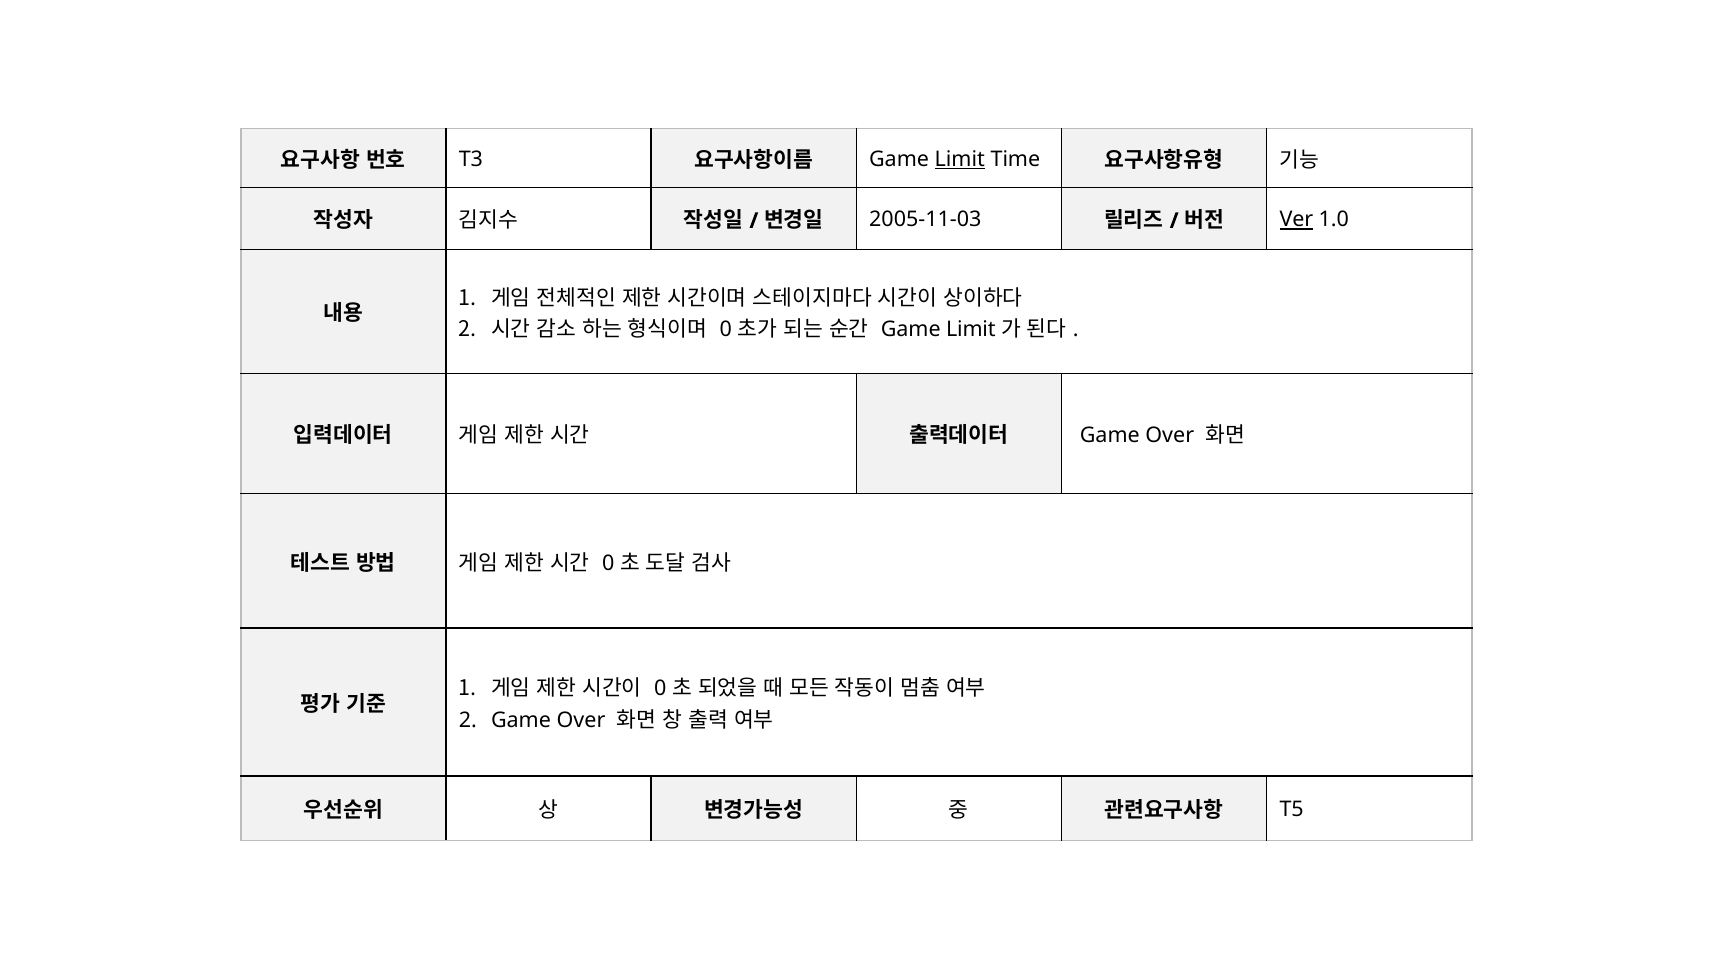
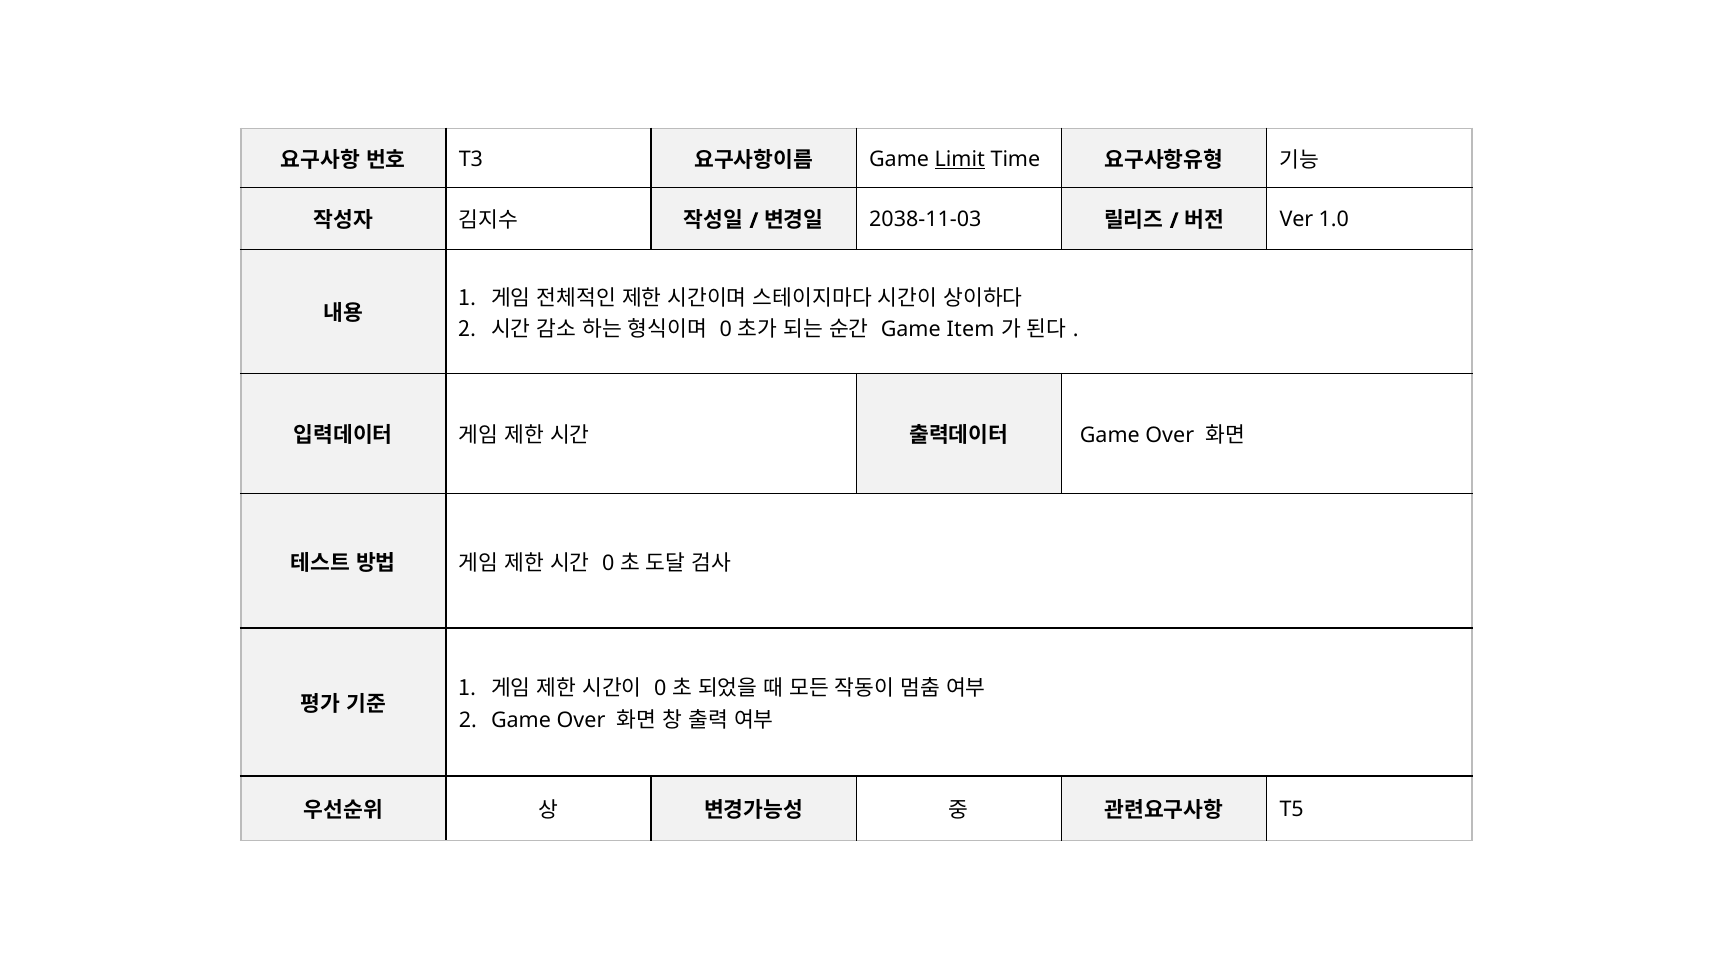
2005-11-03: 2005-11-03 -> 2038-11-03
Ver underline: present -> none
Limit at (971, 330): Limit -> Item
